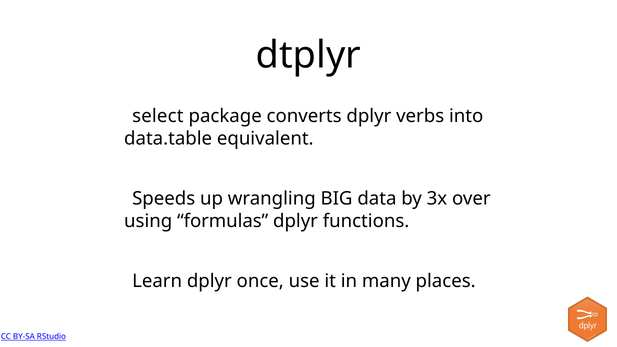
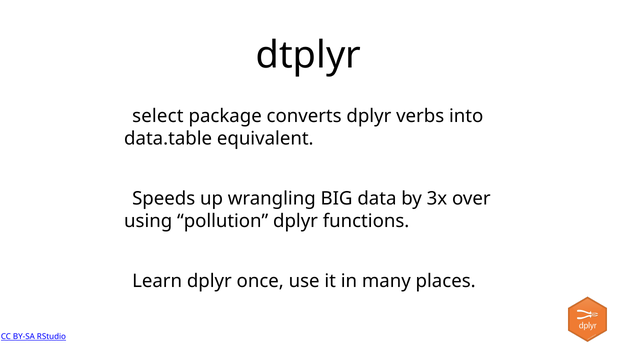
formulas: formulas -> pollution
